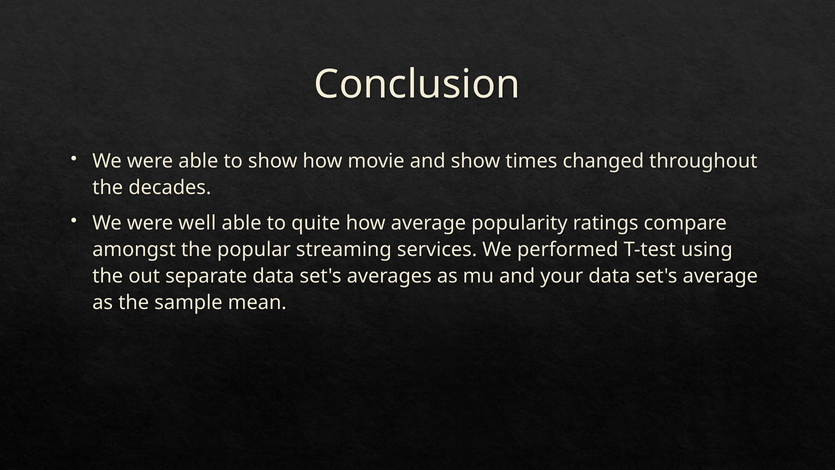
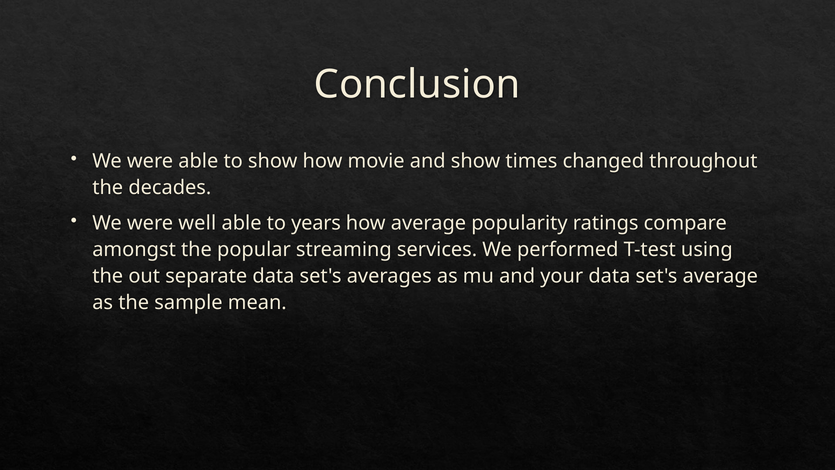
quite: quite -> years
